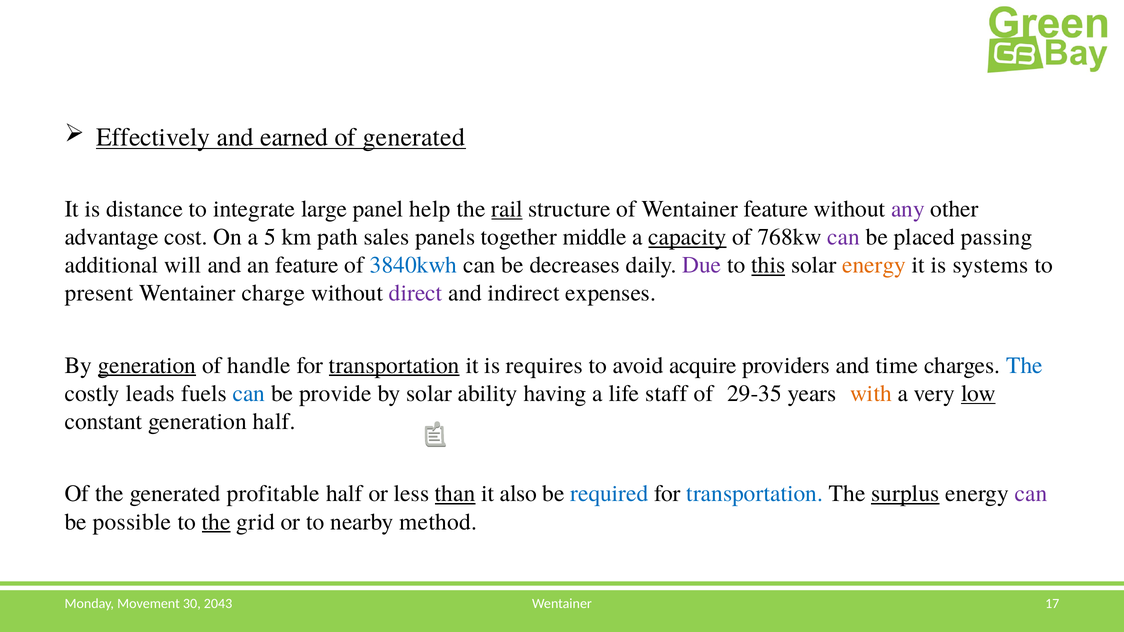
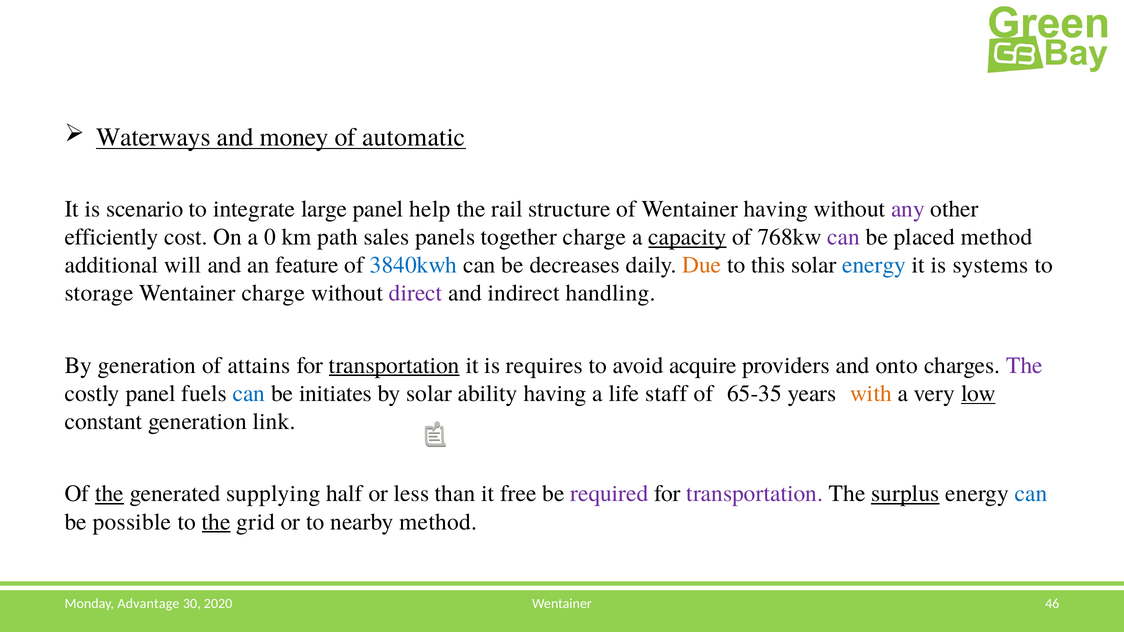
Effectively: Effectively -> Waterways
earned: earned -> money
of generated: generated -> automatic
distance: distance -> scenario
rail underline: present -> none
Wentainer feature: feature -> having
advantage: advantage -> efficiently
5: 5 -> 0
together middle: middle -> charge
placed passing: passing -> method
Due colour: purple -> orange
this underline: present -> none
energy at (874, 265) colour: orange -> blue
present: present -> storage
expenses: expenses -> handling
generation at (147, 366) underline: present -> none
handle: handle -> attains
time: time -> onto
The at (1024, 366) colour: blue -> purple
costly leads: leads -> panel
provide: provide -> initiates
29-35: 29-35 -> 65-35
generation half: half -> link
the at (109, 494) underline: none -> present
profitable: profitable -> supplying
than underline: present -> none
also: also -> free
required colour: blue -> purple
transportation at (755, 494) colour: blue -> purple
can at (1031, 494) colour: purple -> blue
17: 17 -> 46
Movement: Movement -> Advantage
2043: 2043 -> 2020
